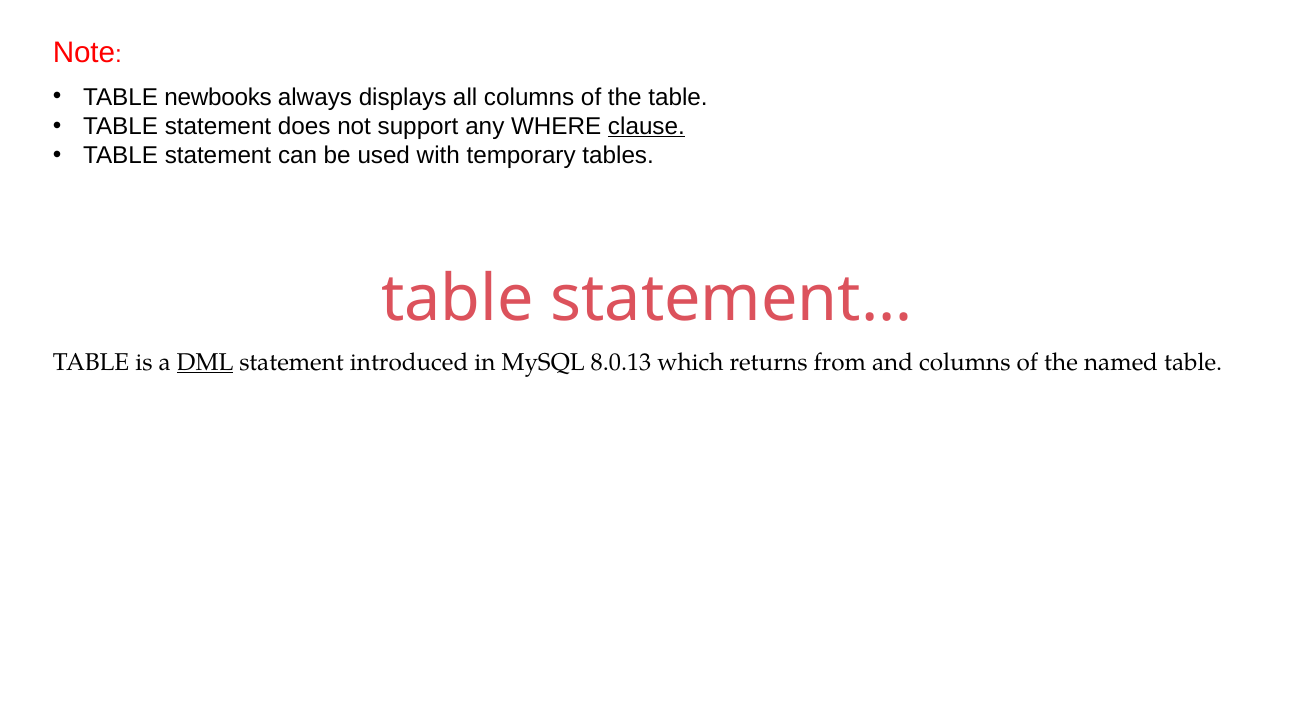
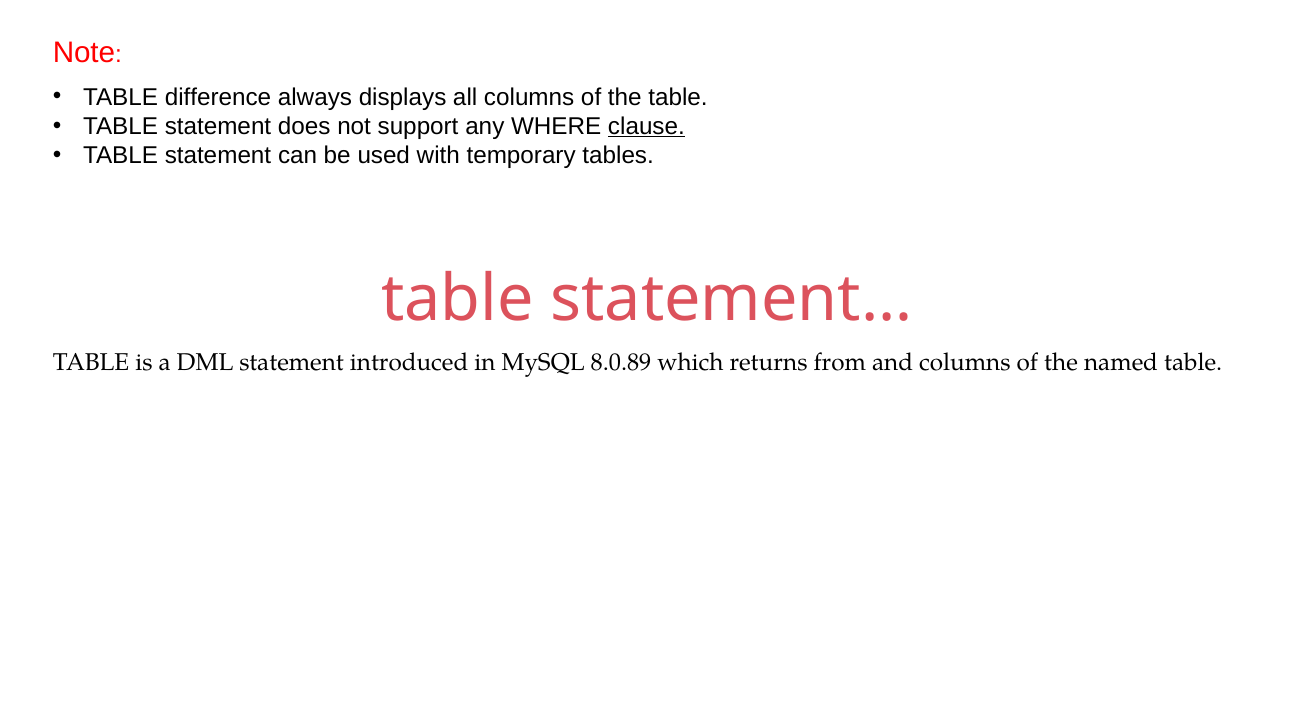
newbooks: newbooks -> difference
DML underline: present -> none
8.0.13: 8.0.13 -> 8.0.89
